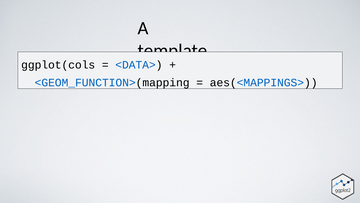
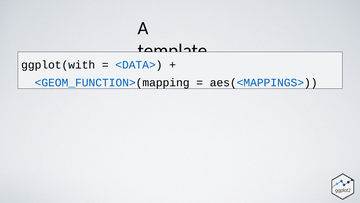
ggplot(cols: ggplot(cols -> ggplot(with
